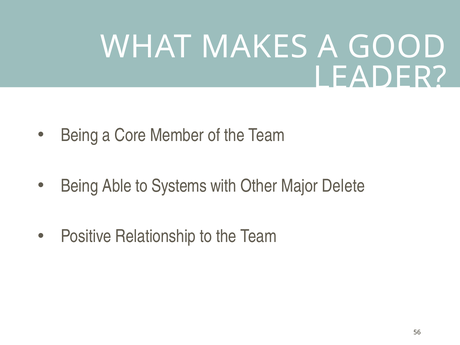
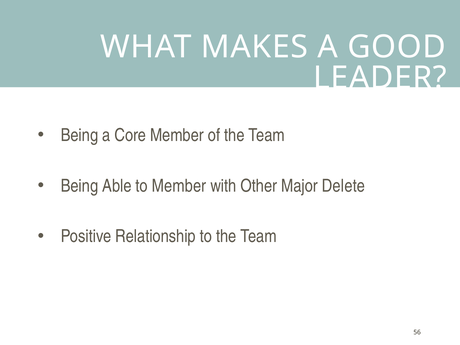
to Systems: Systems -> Member
